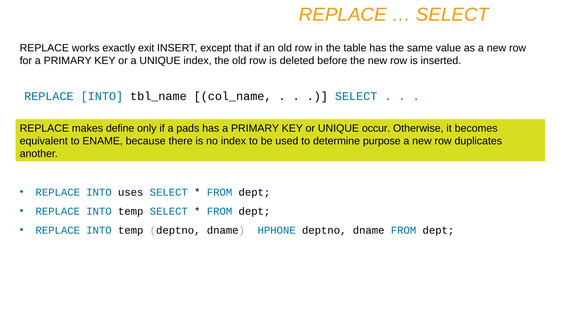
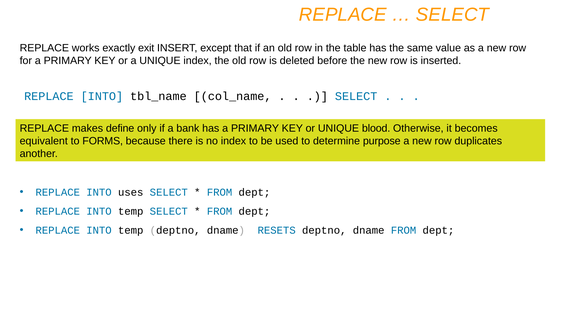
pads: pads -> bank
occur: occur -> blood
ENAME: ENAME -> FORMS
HPHONE: HPHONE -> RESETS
